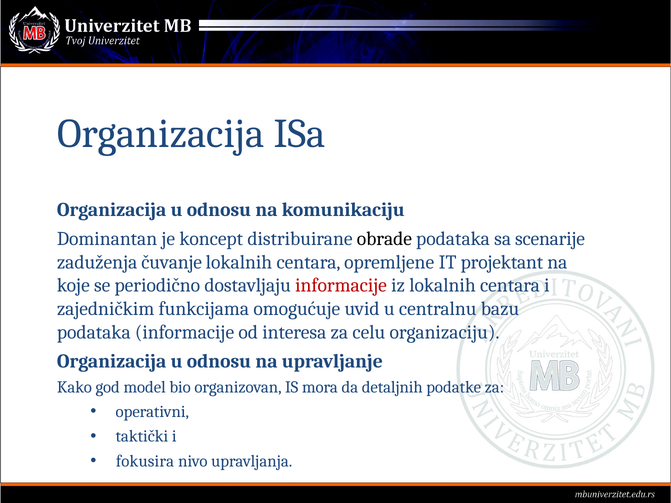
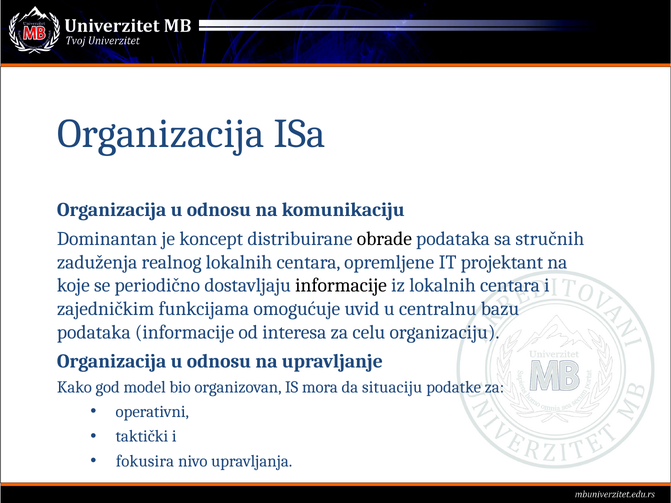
scenarije: scenarije -> stručnih
čuvanje: čuvanje -> realnog
informacije at (341, 286) colour: red -> black
detaljnih: detaljnih -> situaciju
